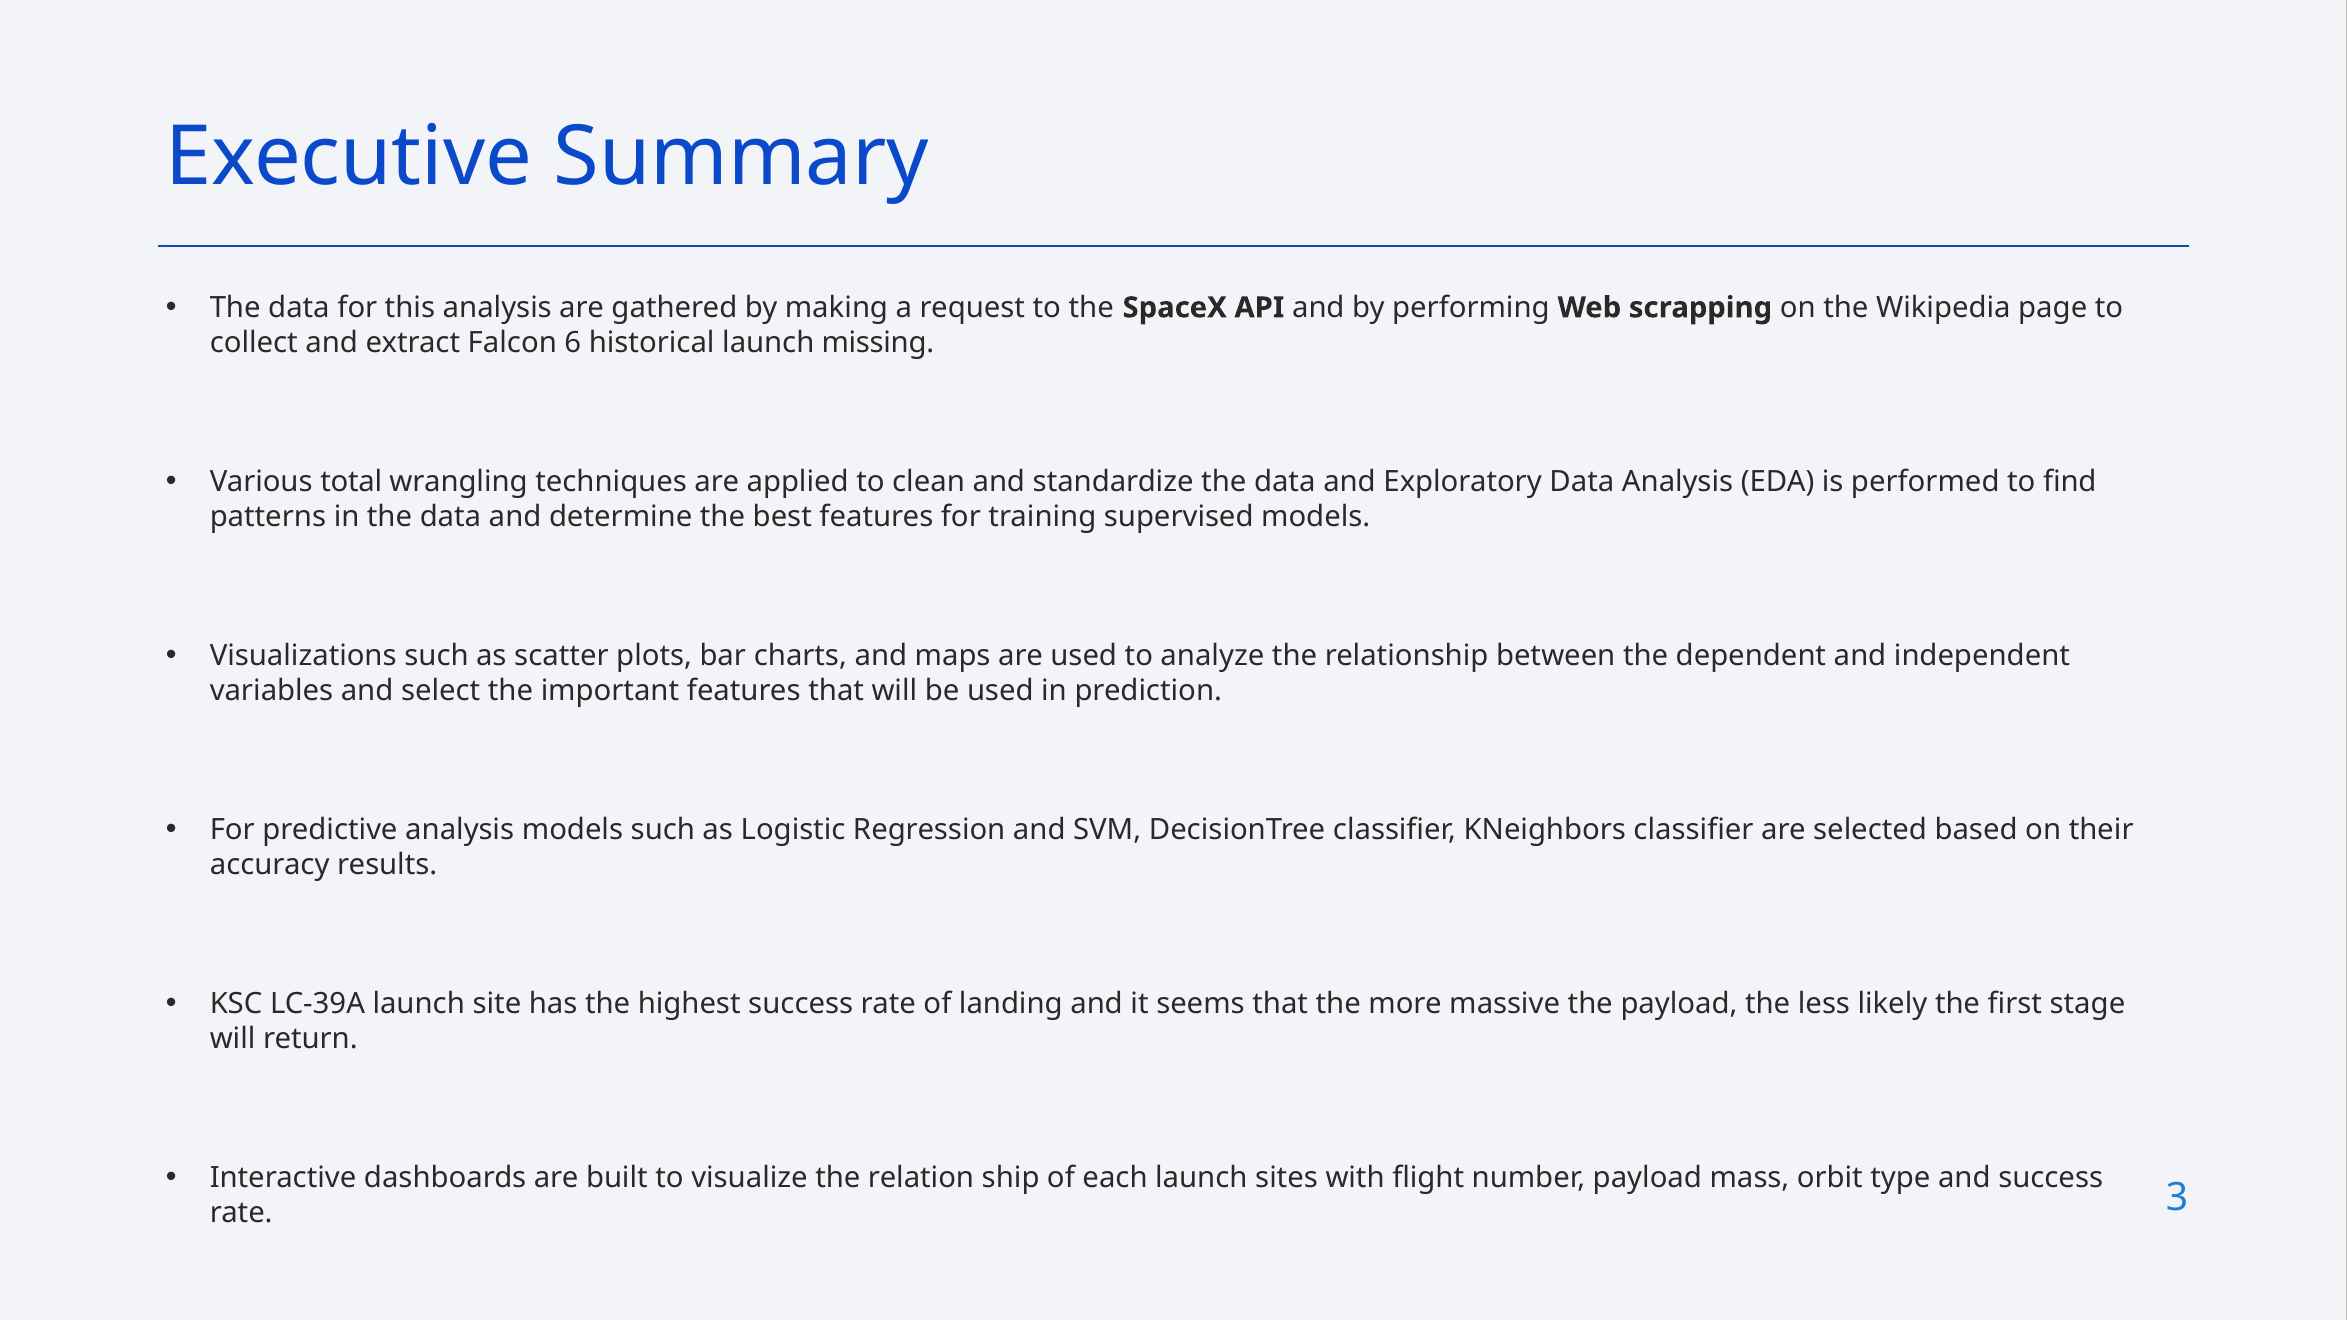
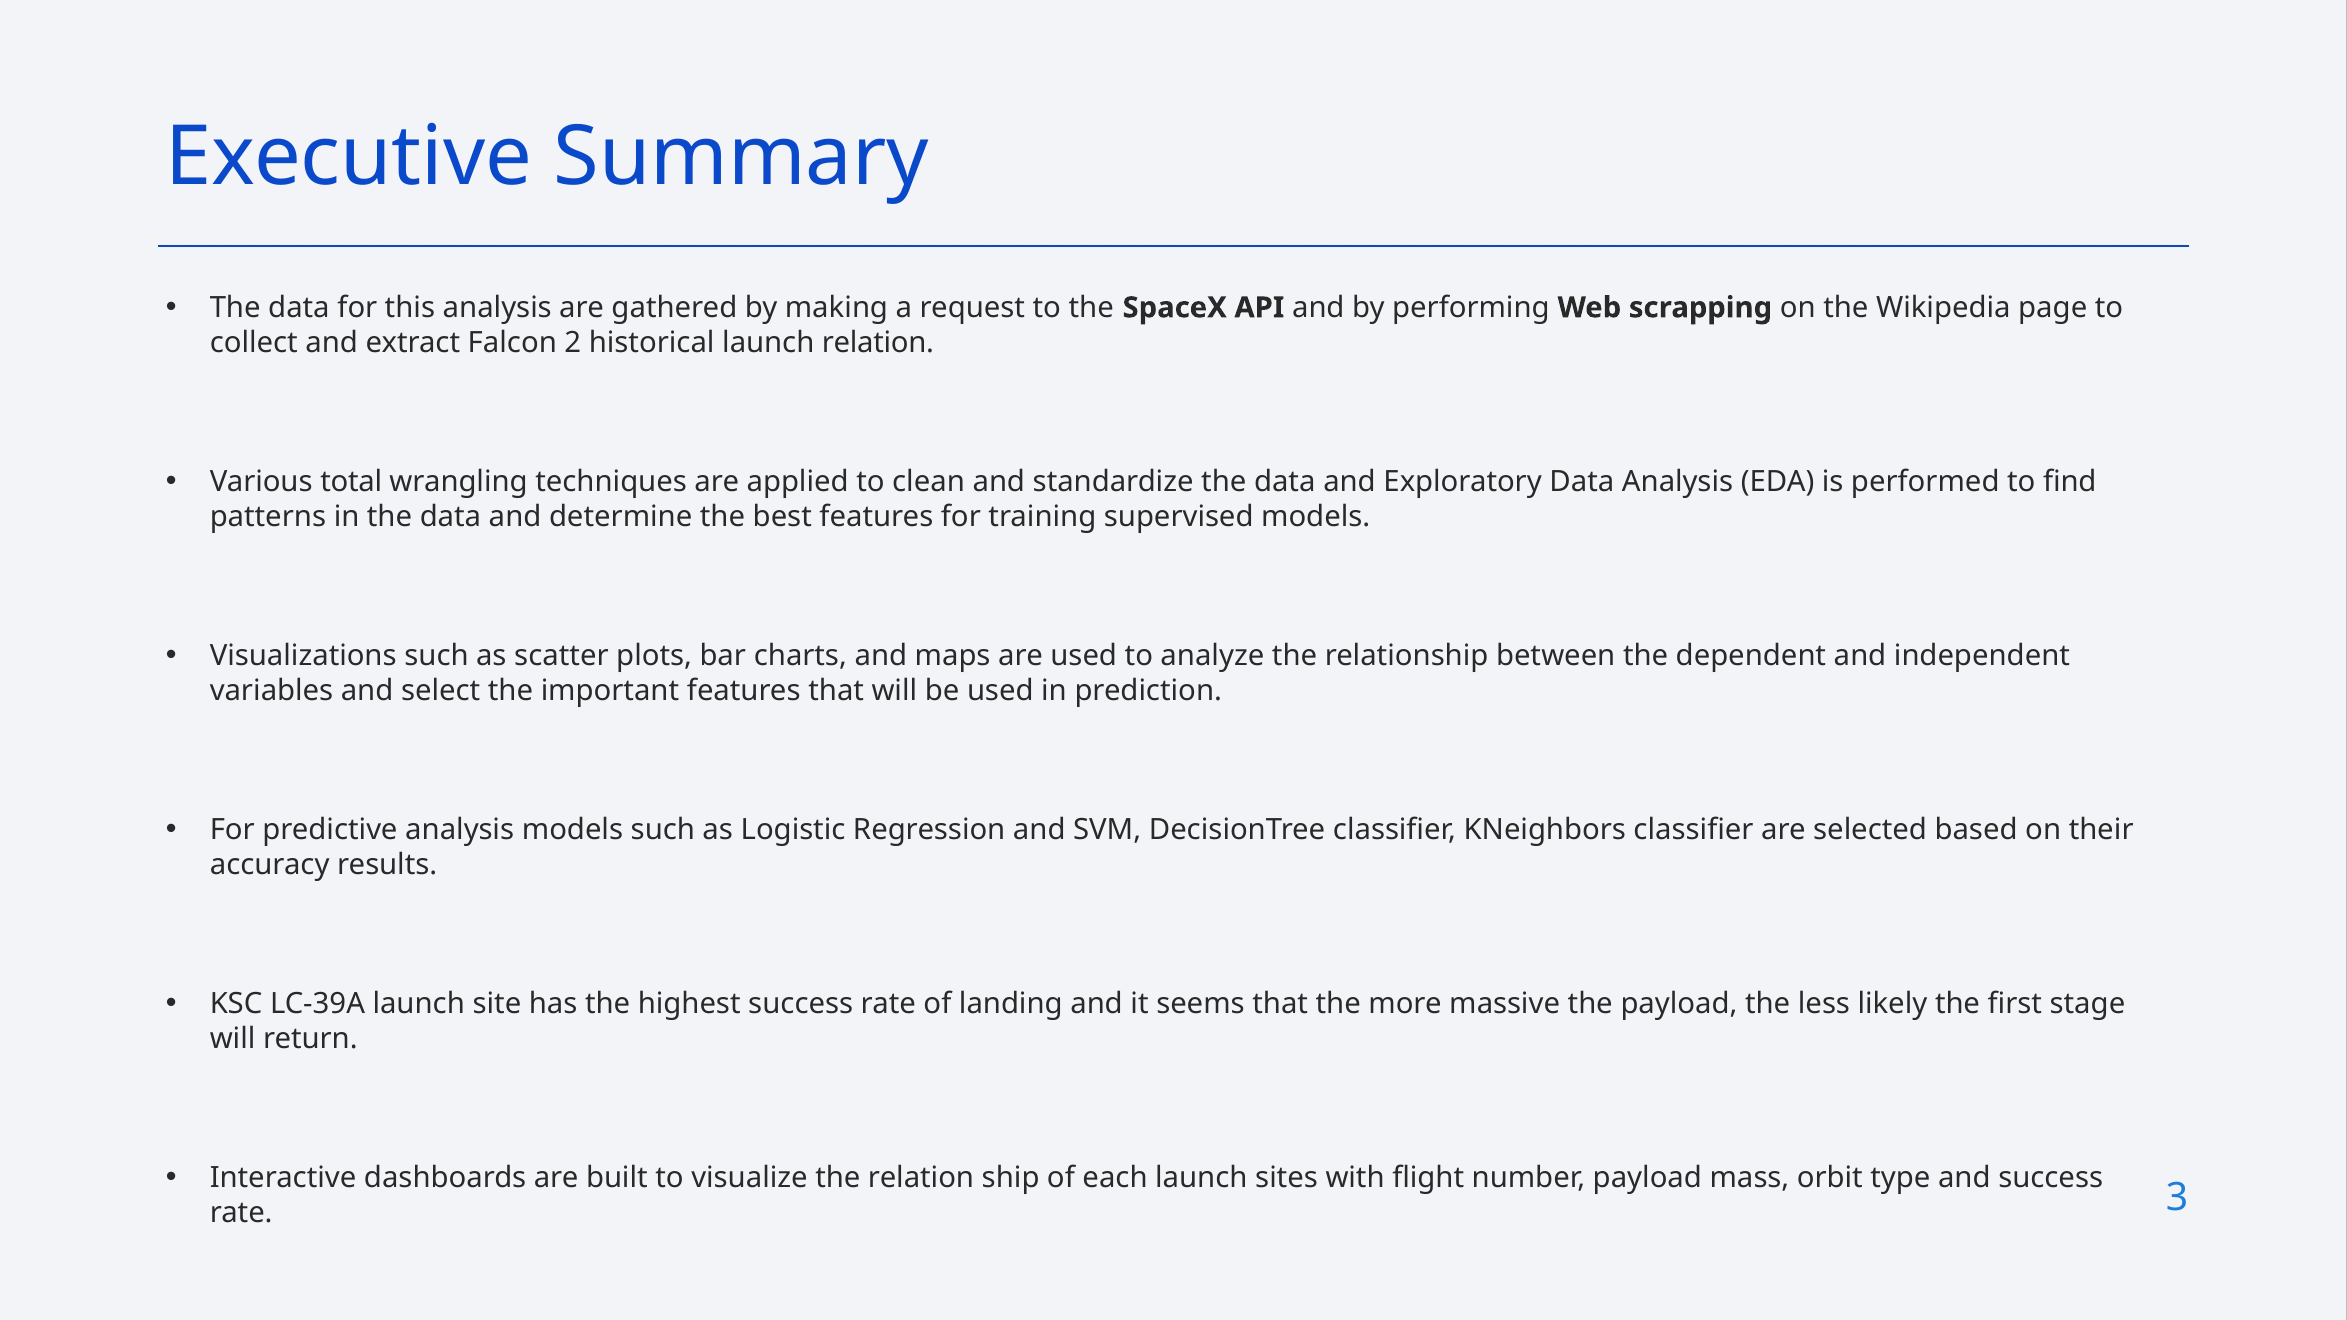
6: 6 -> 2
launch missing: missing -> relation
